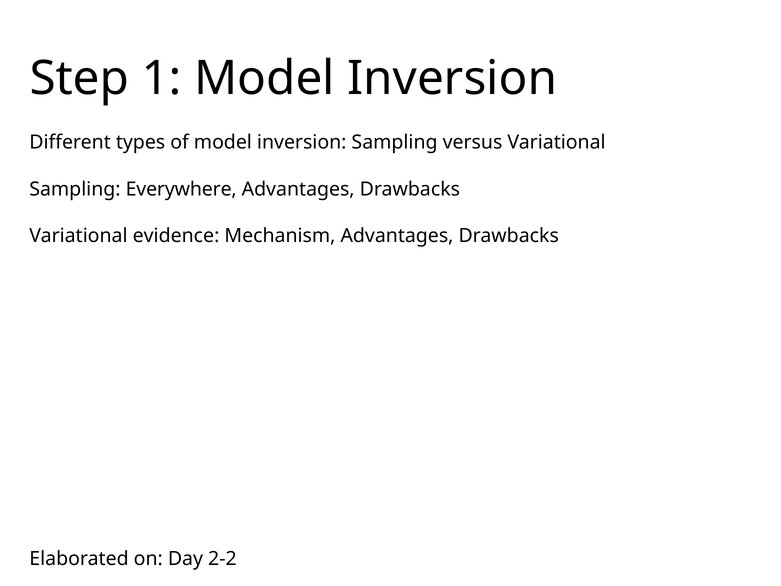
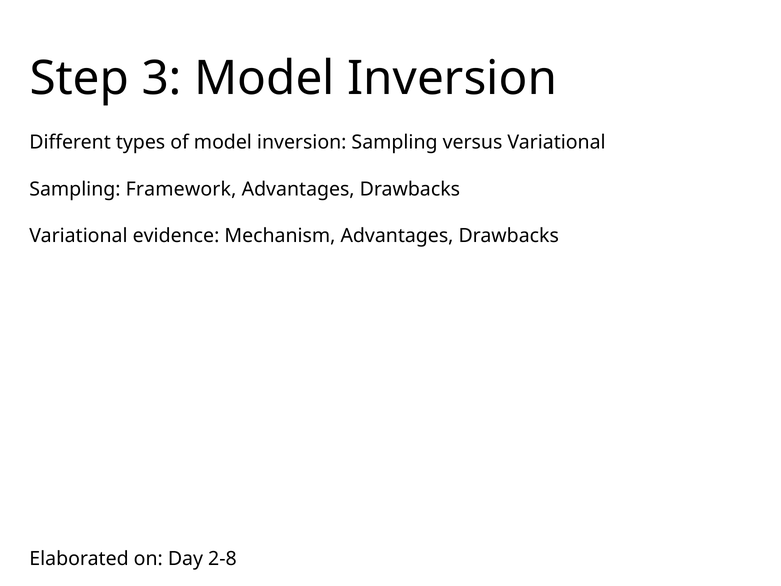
1: 1 -> 3
Everywhere: Everywhere -> Framework
2-2: 2-2 -> 2-8
